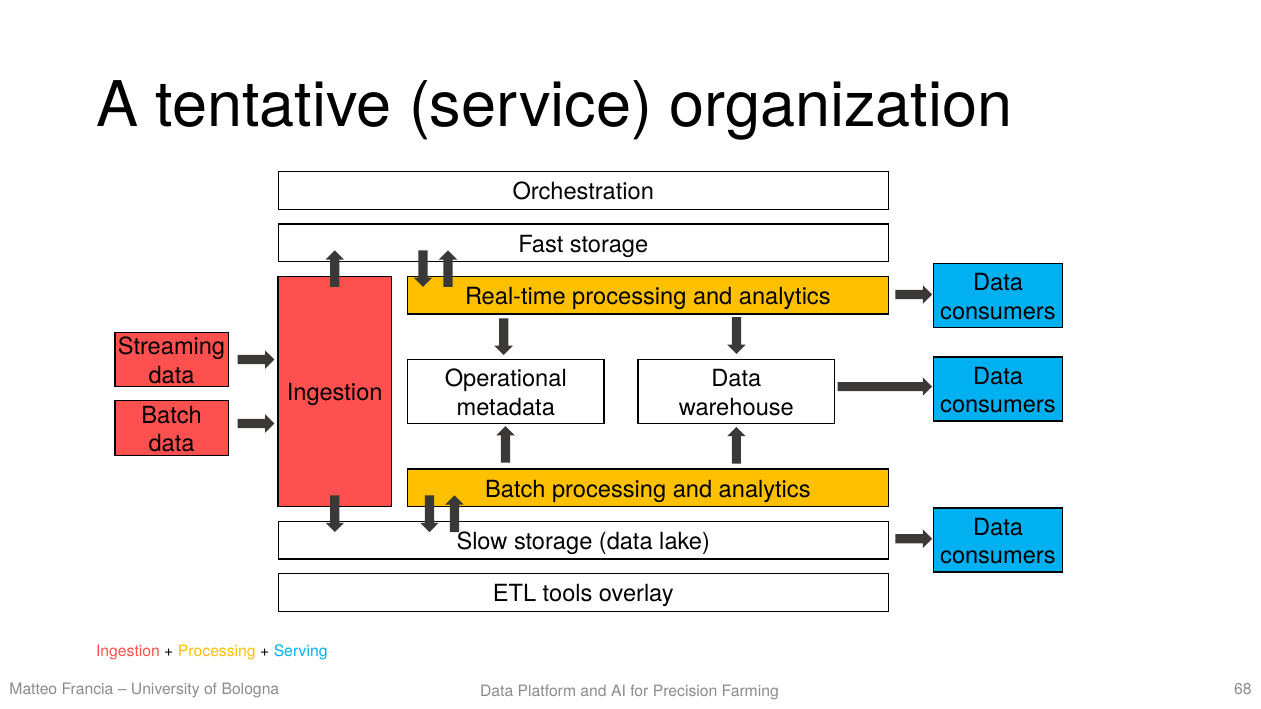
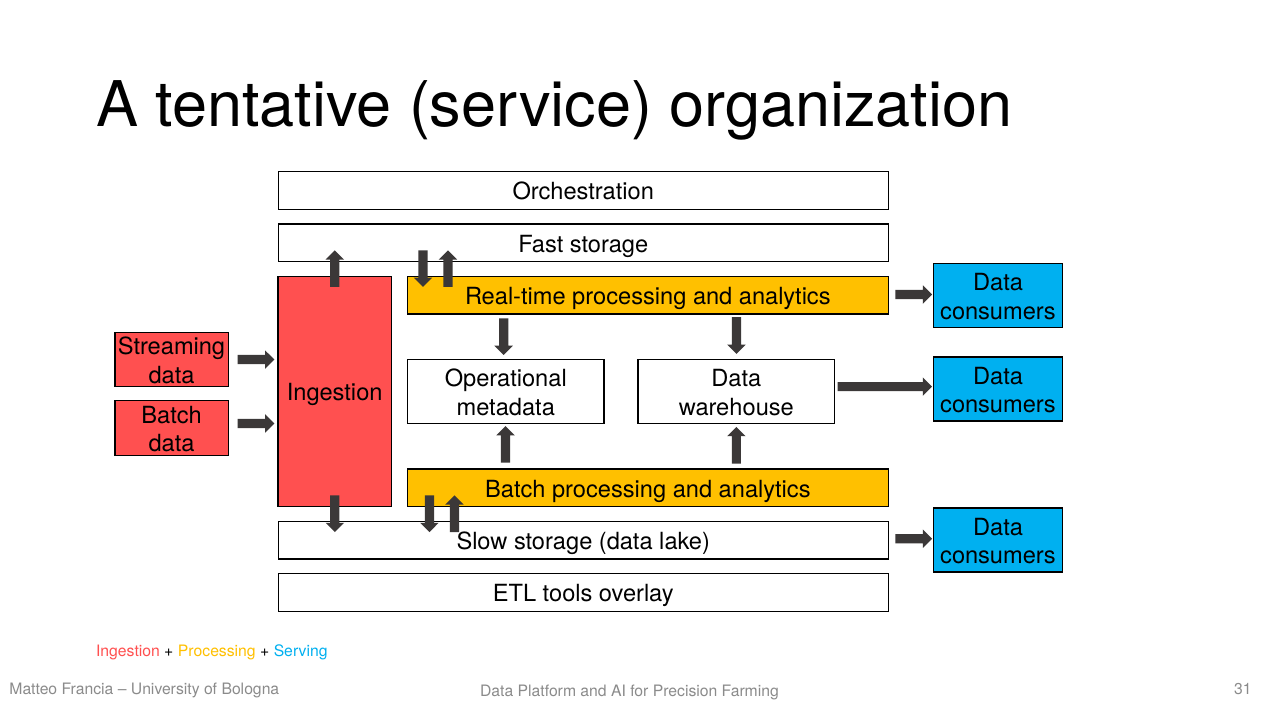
68: 68 -> 31
